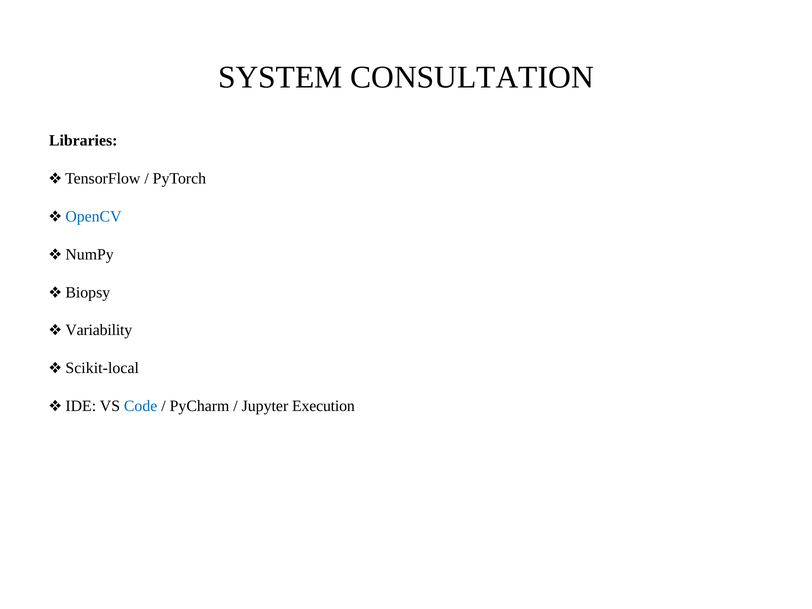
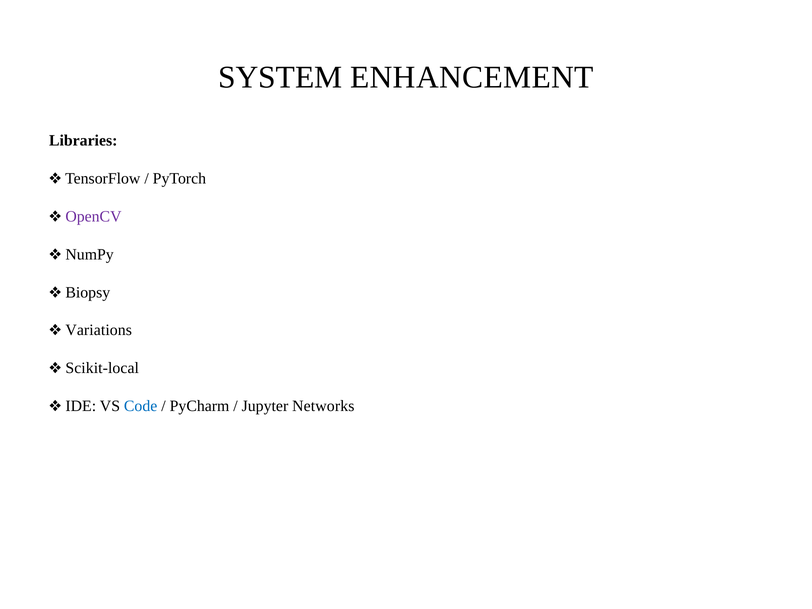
CONSULTATION: CONSULTATION -> ENHANCEMENT
OpenCV colour: blue -> purple
Variability: Variability -> Variations
Execution: Execution -> Networks
